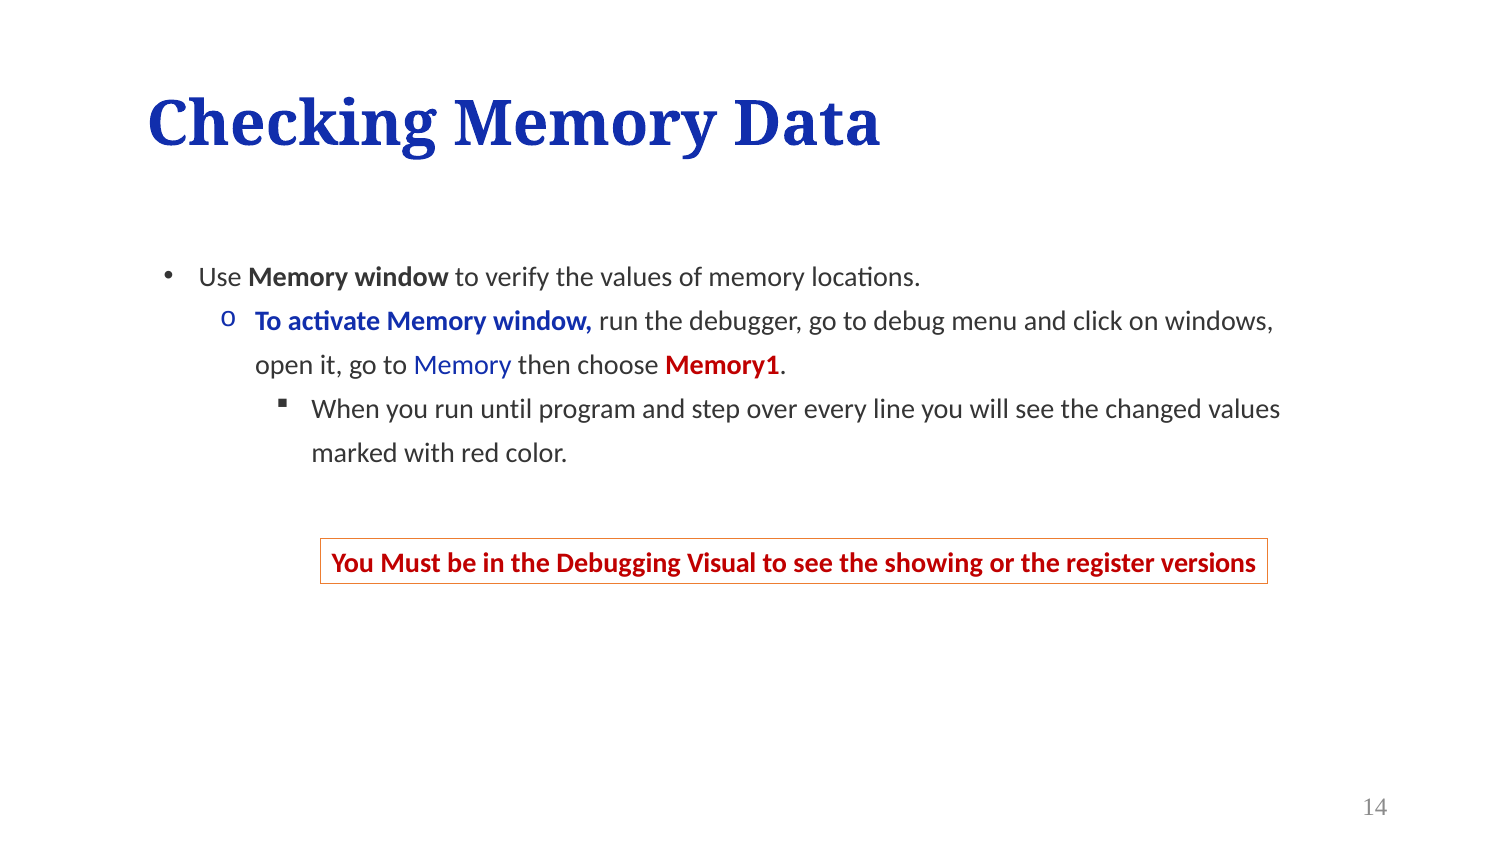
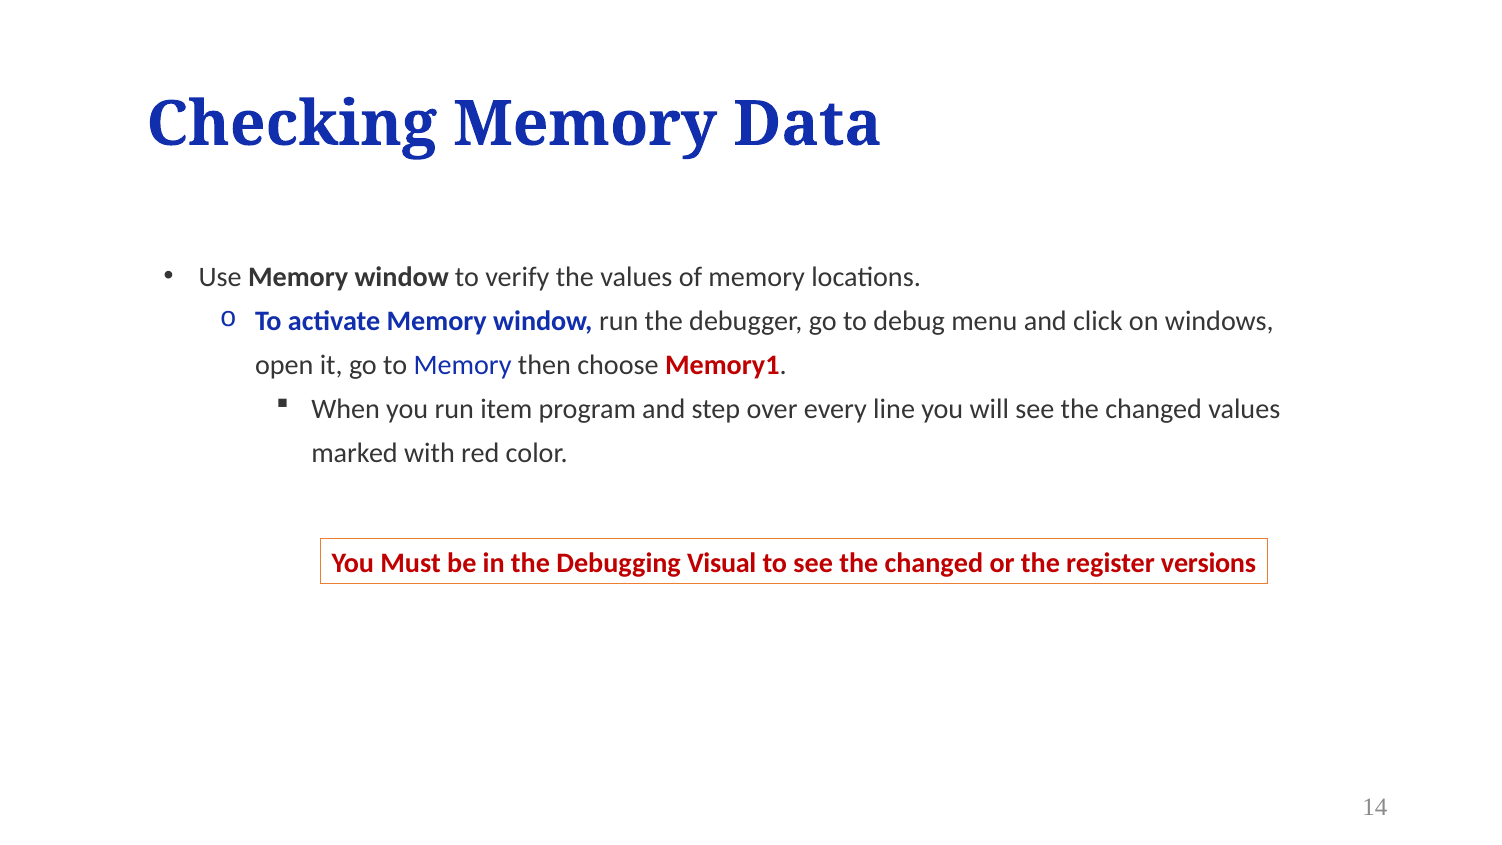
until: until -> item
to see the showing: showing -> changed
